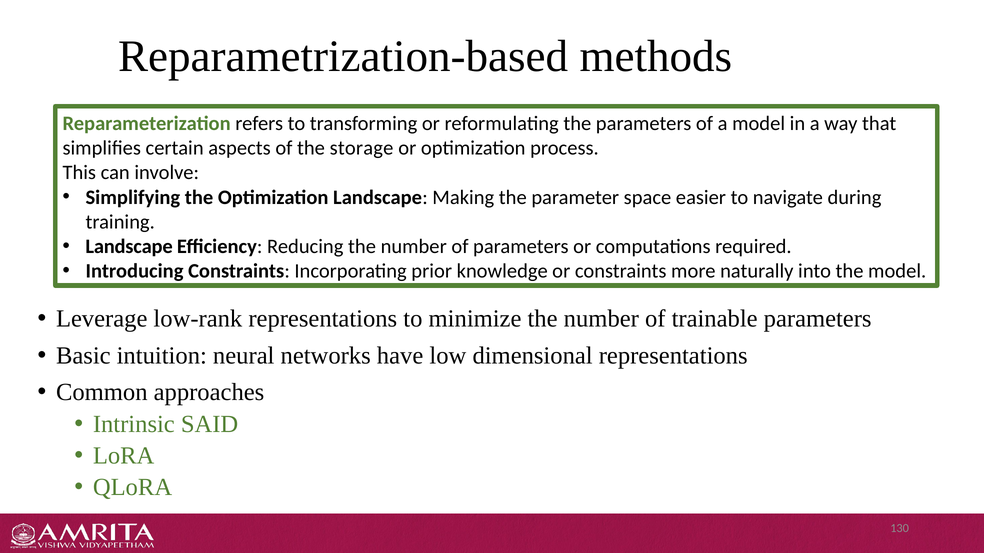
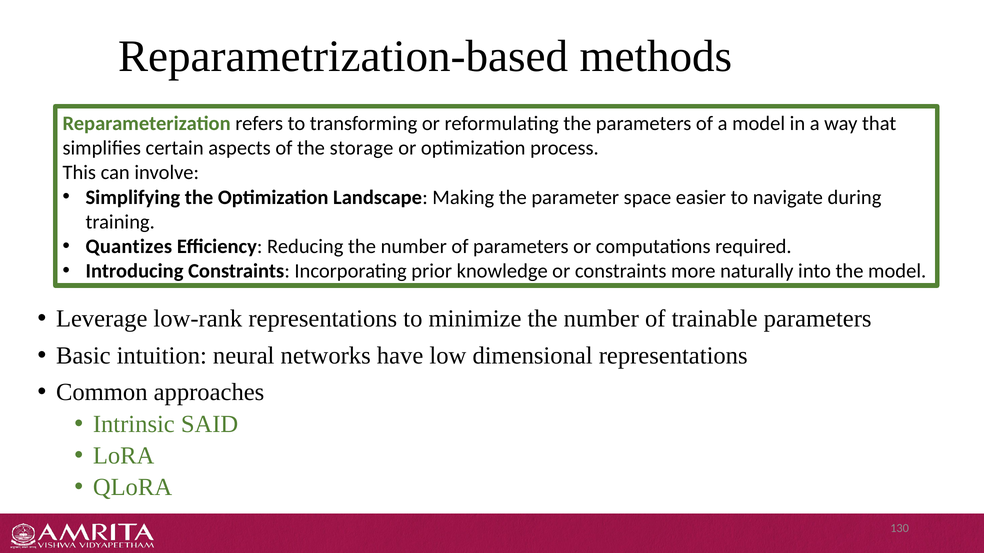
Landscape at (129, 247): Landscape -> Quantizes
